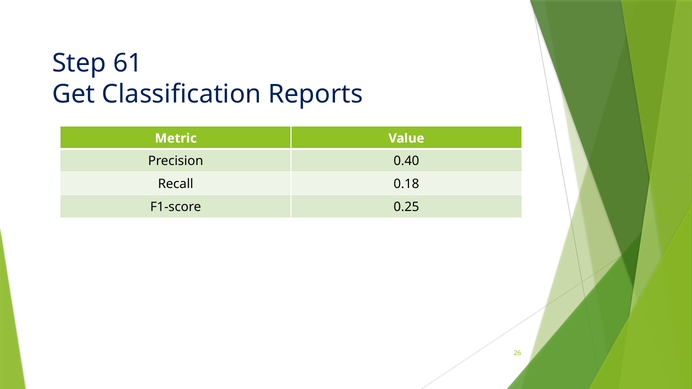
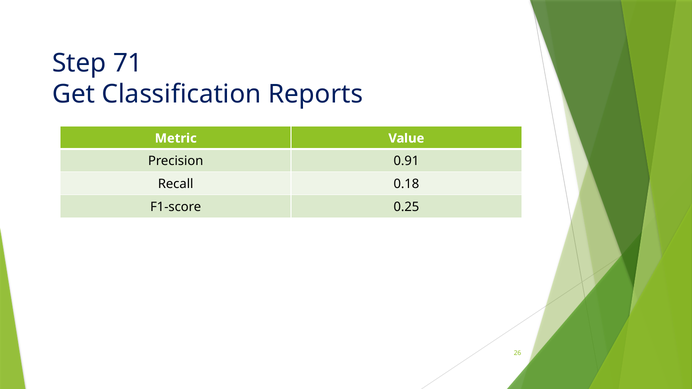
61: 61 -> 71
0.40: 0.40 -> 0.91
